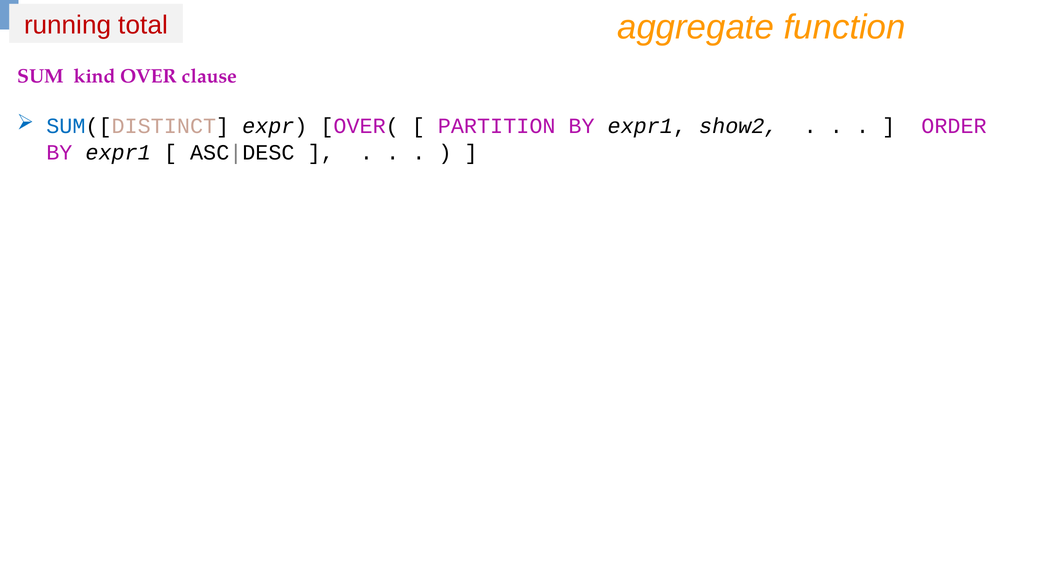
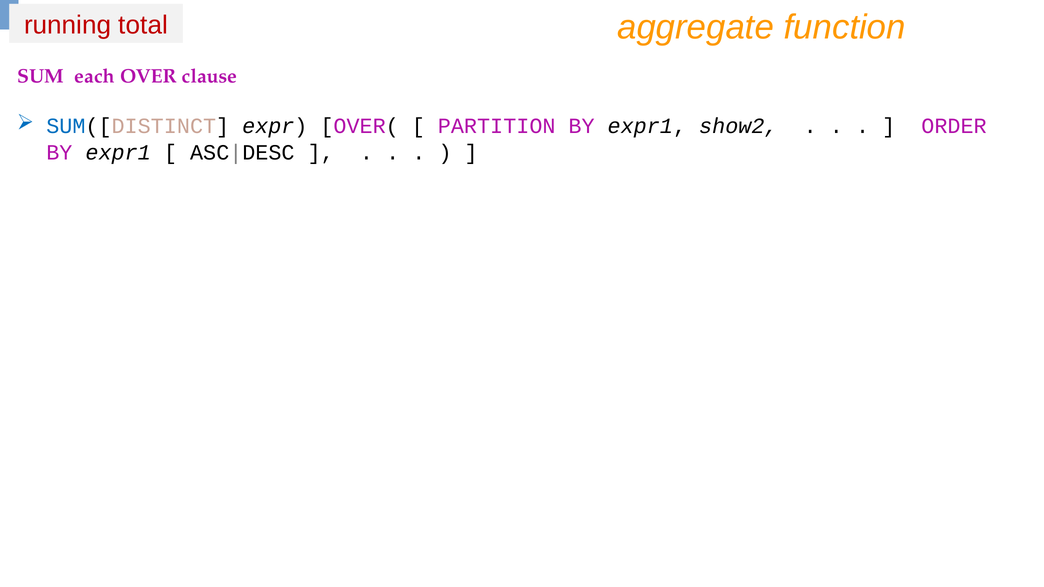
kind: kind -> each
